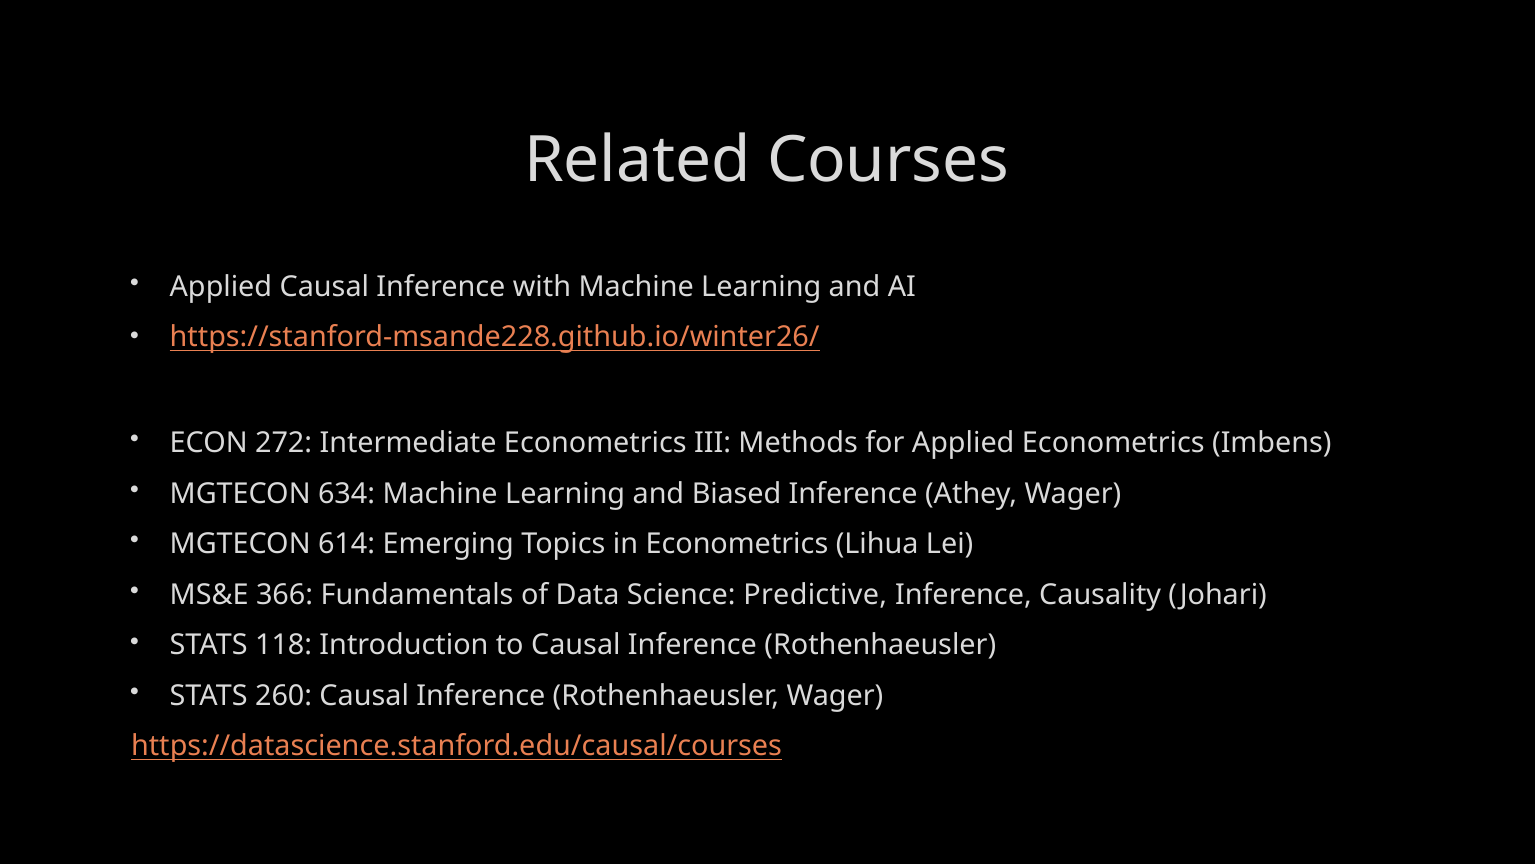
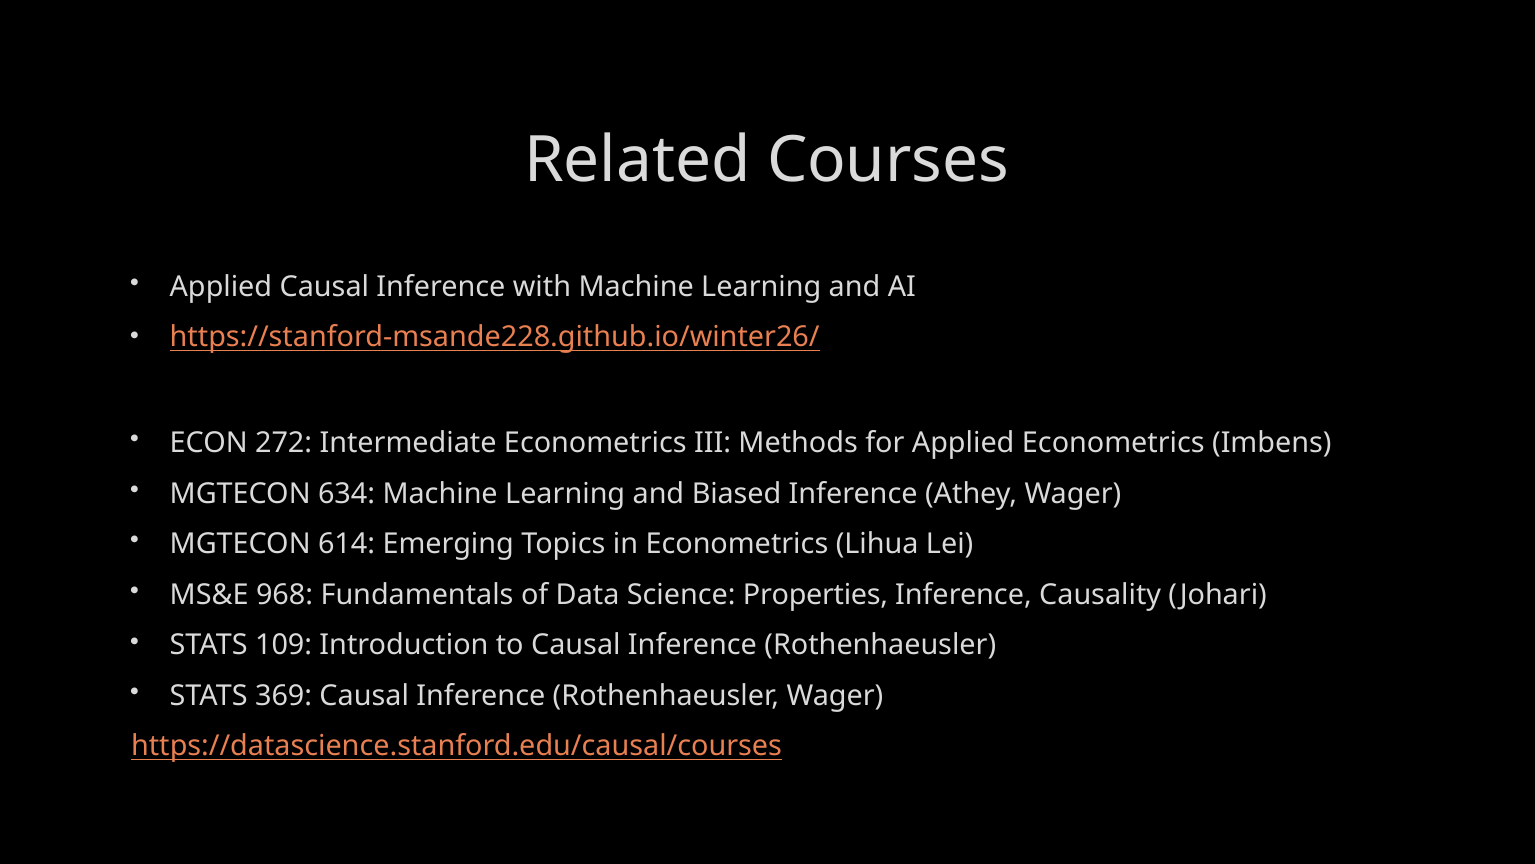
366: 366 -> 968
Predictive: Predictive -> Properties
118: 118 -> 109
260: 260 -> 369
